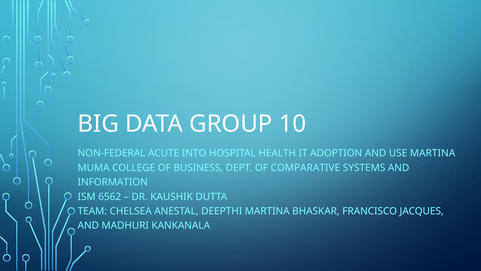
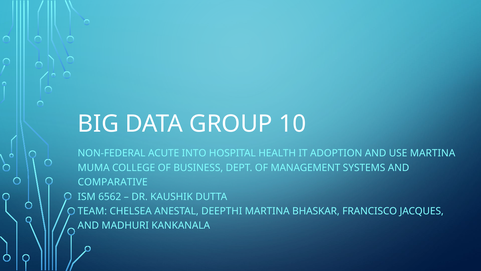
COMPARATIVE: COMPARATIVE -> MANAGEMENT
INFORMATION: INFORMATION -> COMPARATIVE
